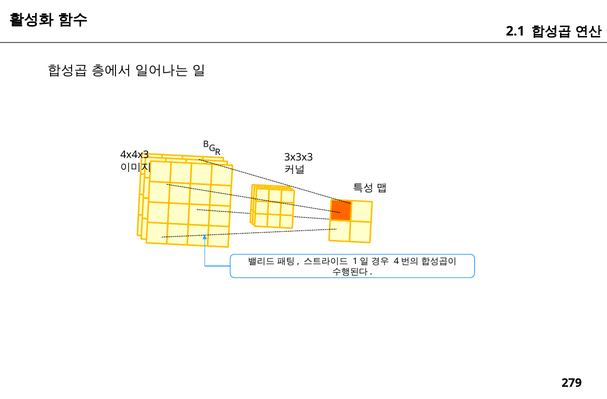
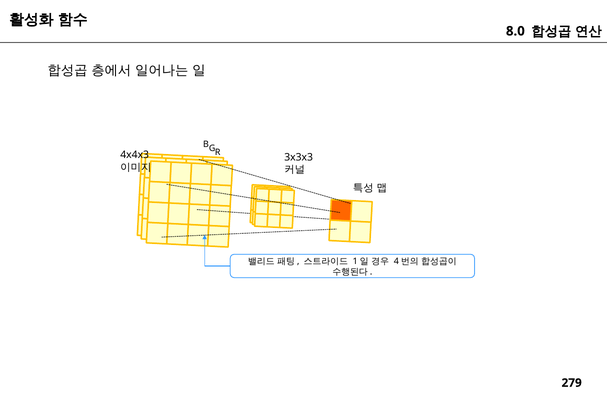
2.1: 2.1 -> 8.0
